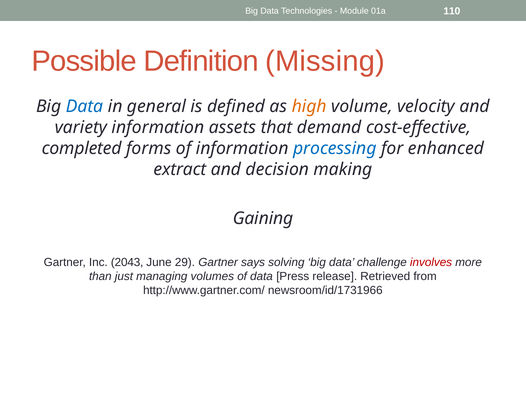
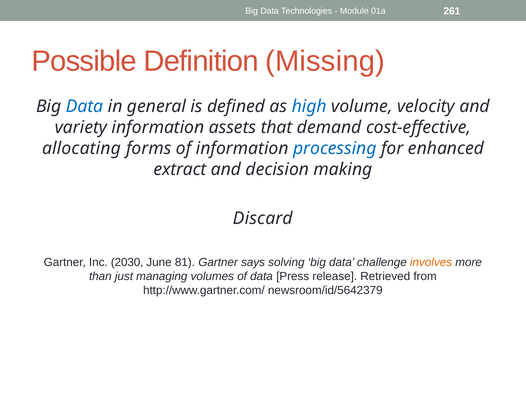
110: 110 -> 261
high colour: orange -> blue
completed: completed -> allocating
Gaining: Gaining -> Discard
2043: 2043 -> 2030
29: 29 -> 81
involves colour: red -> orange
newsroom/id/1731966: newsroom/id/1731966 -> newsroom/id/5642379
